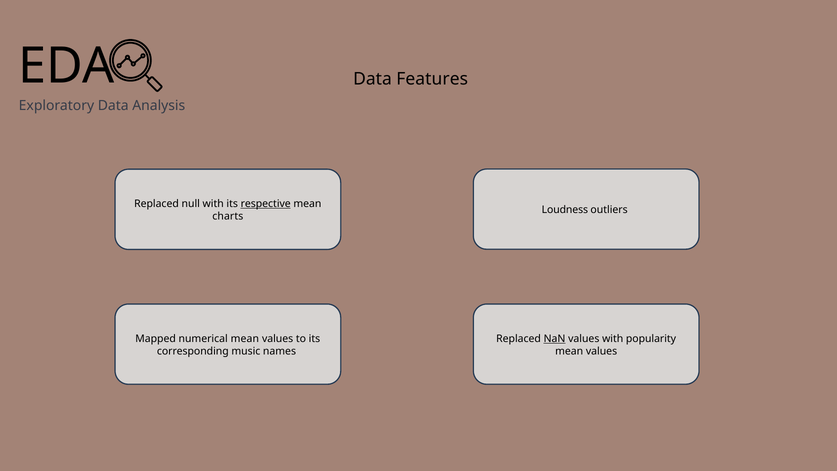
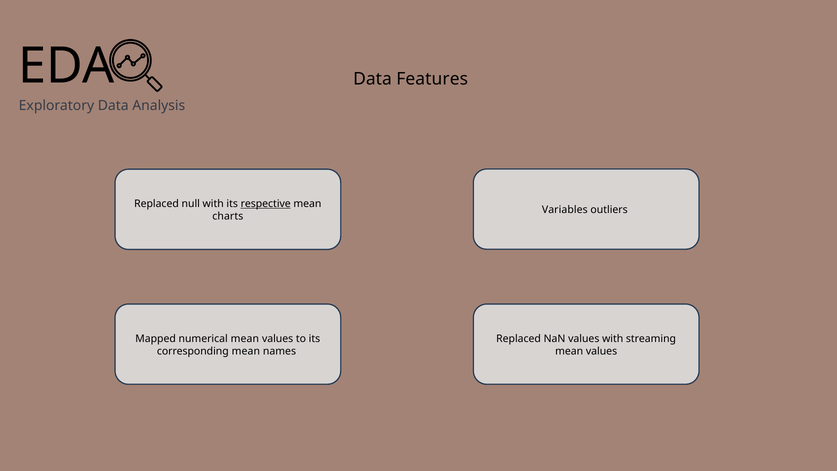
Loudness: Loudness -> Variables
NaN underline: present -> none
popularity: popularity -> streaming
corresponding music: music -> mean
